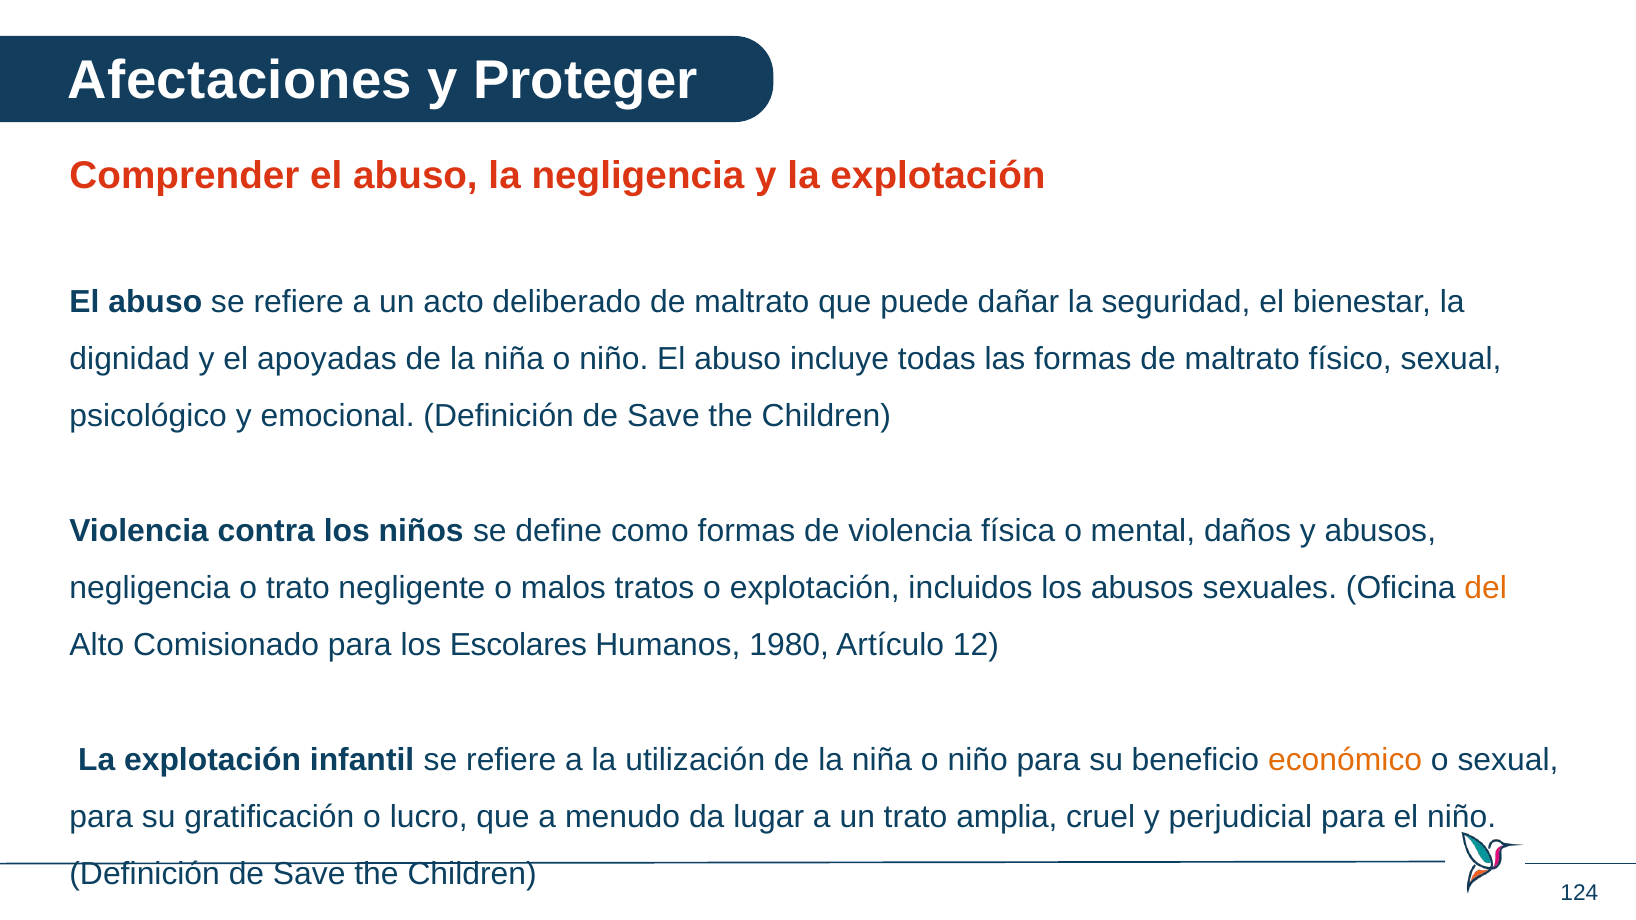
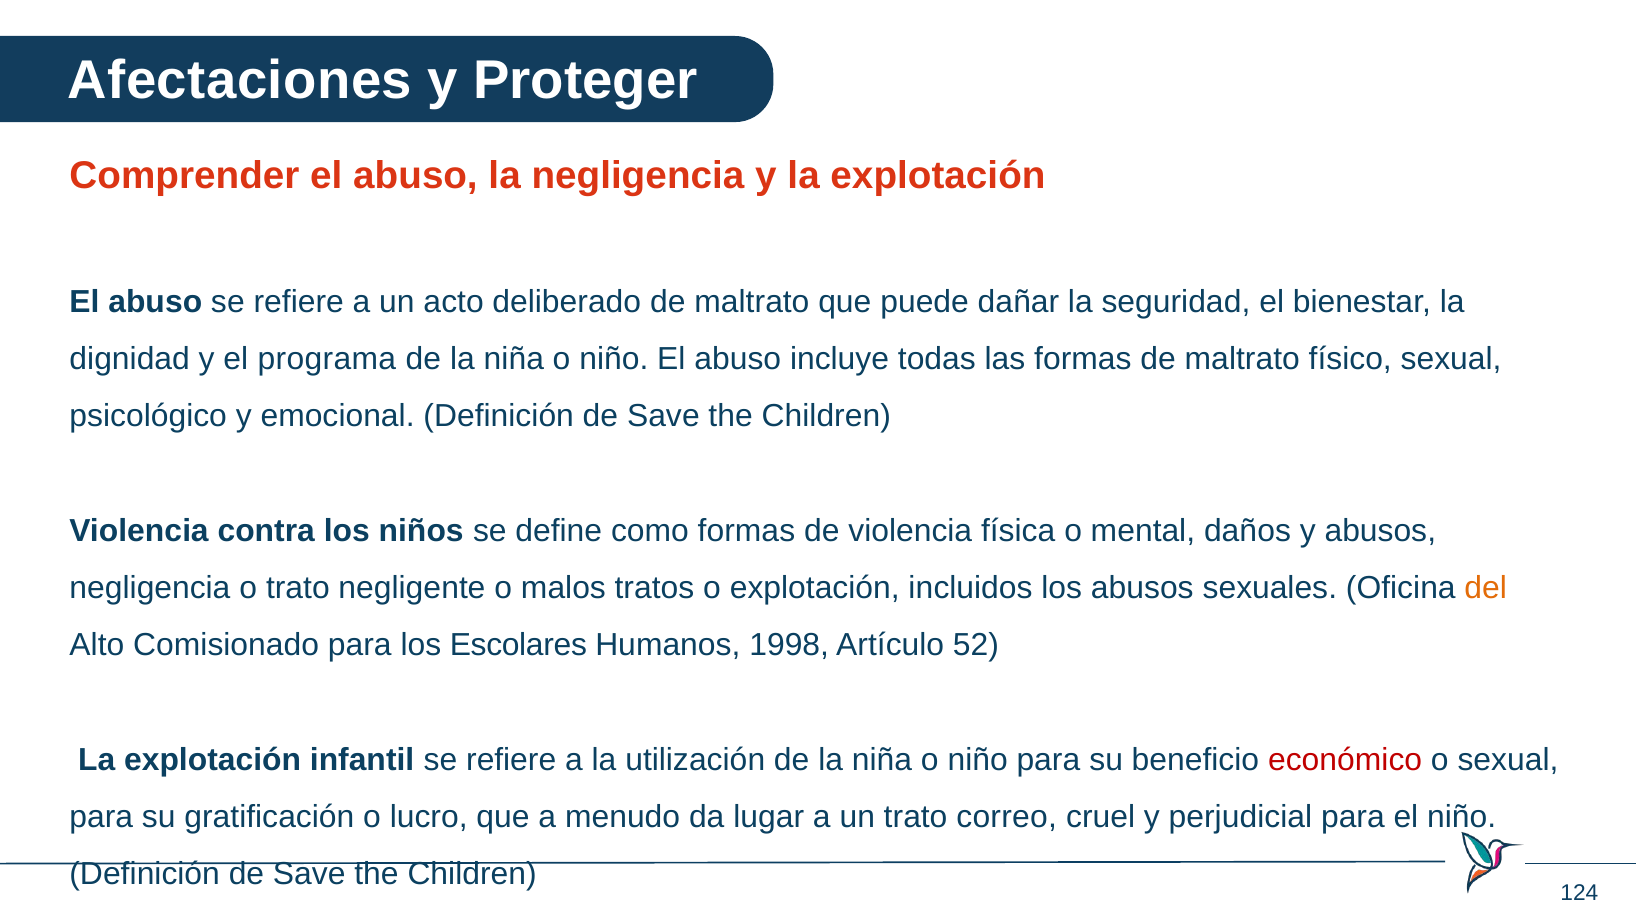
apoyadas: apoyadas -> programa
1980: 1980 -> 1998
12: 12 -> 52
económico colour: orange -> red
amplia: amplia -> correo
